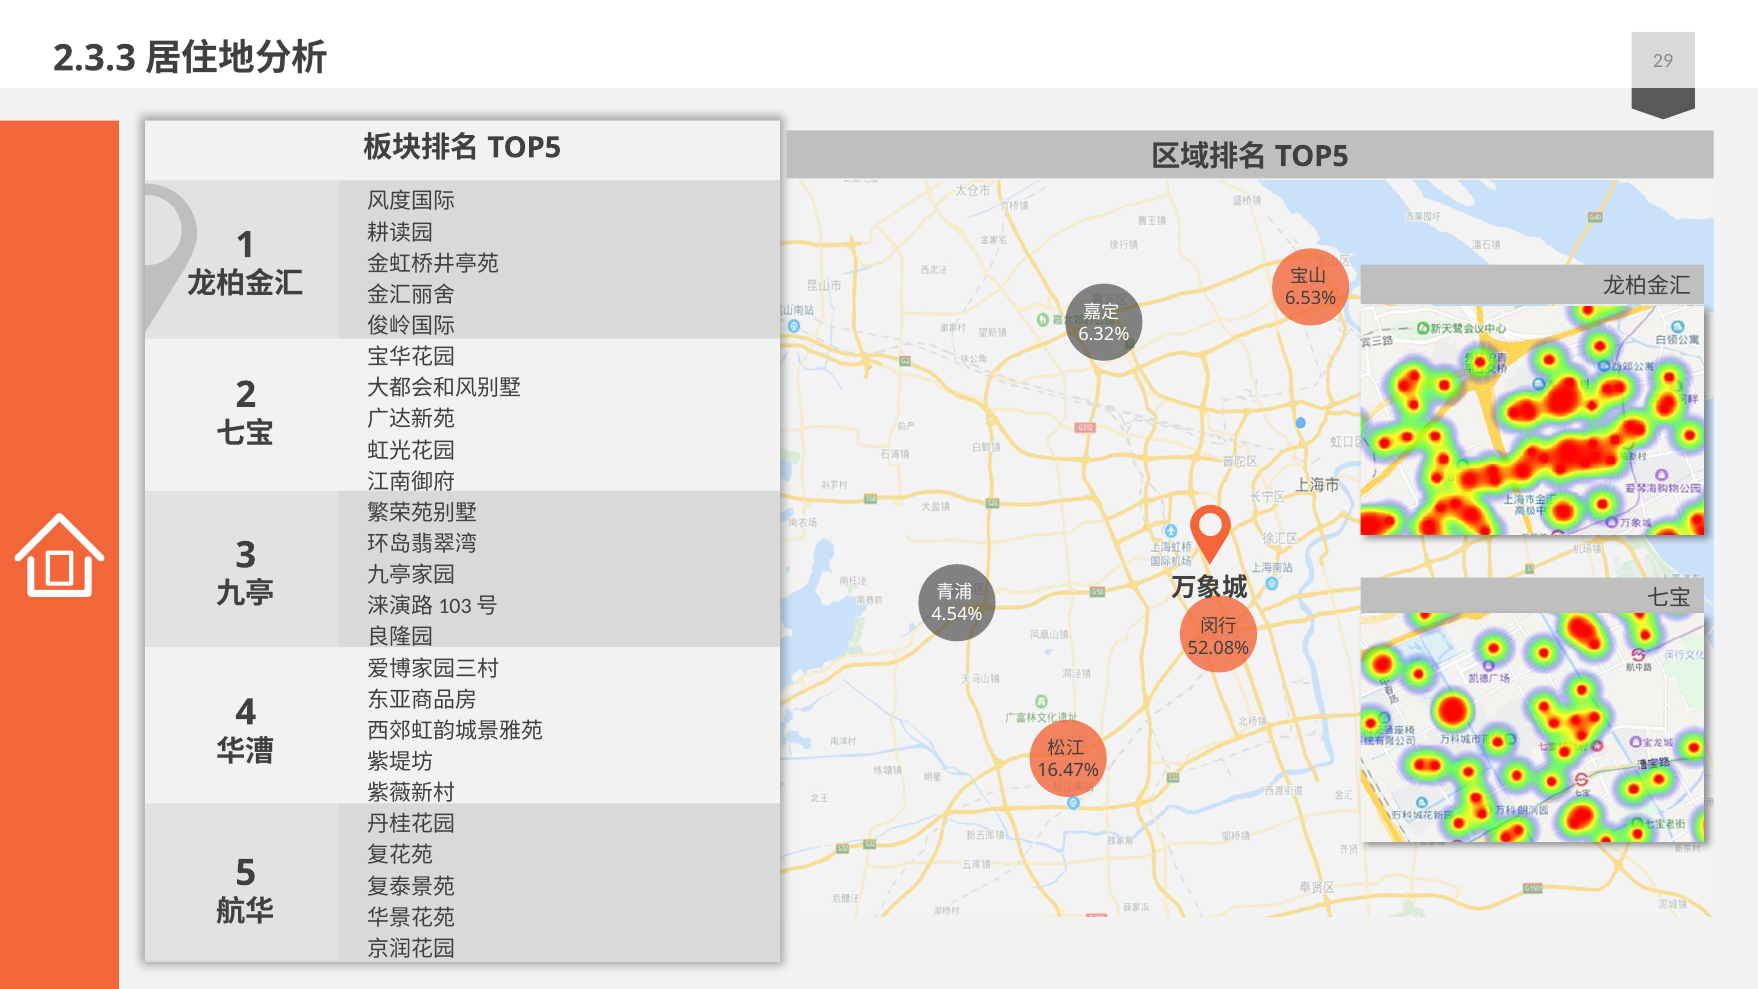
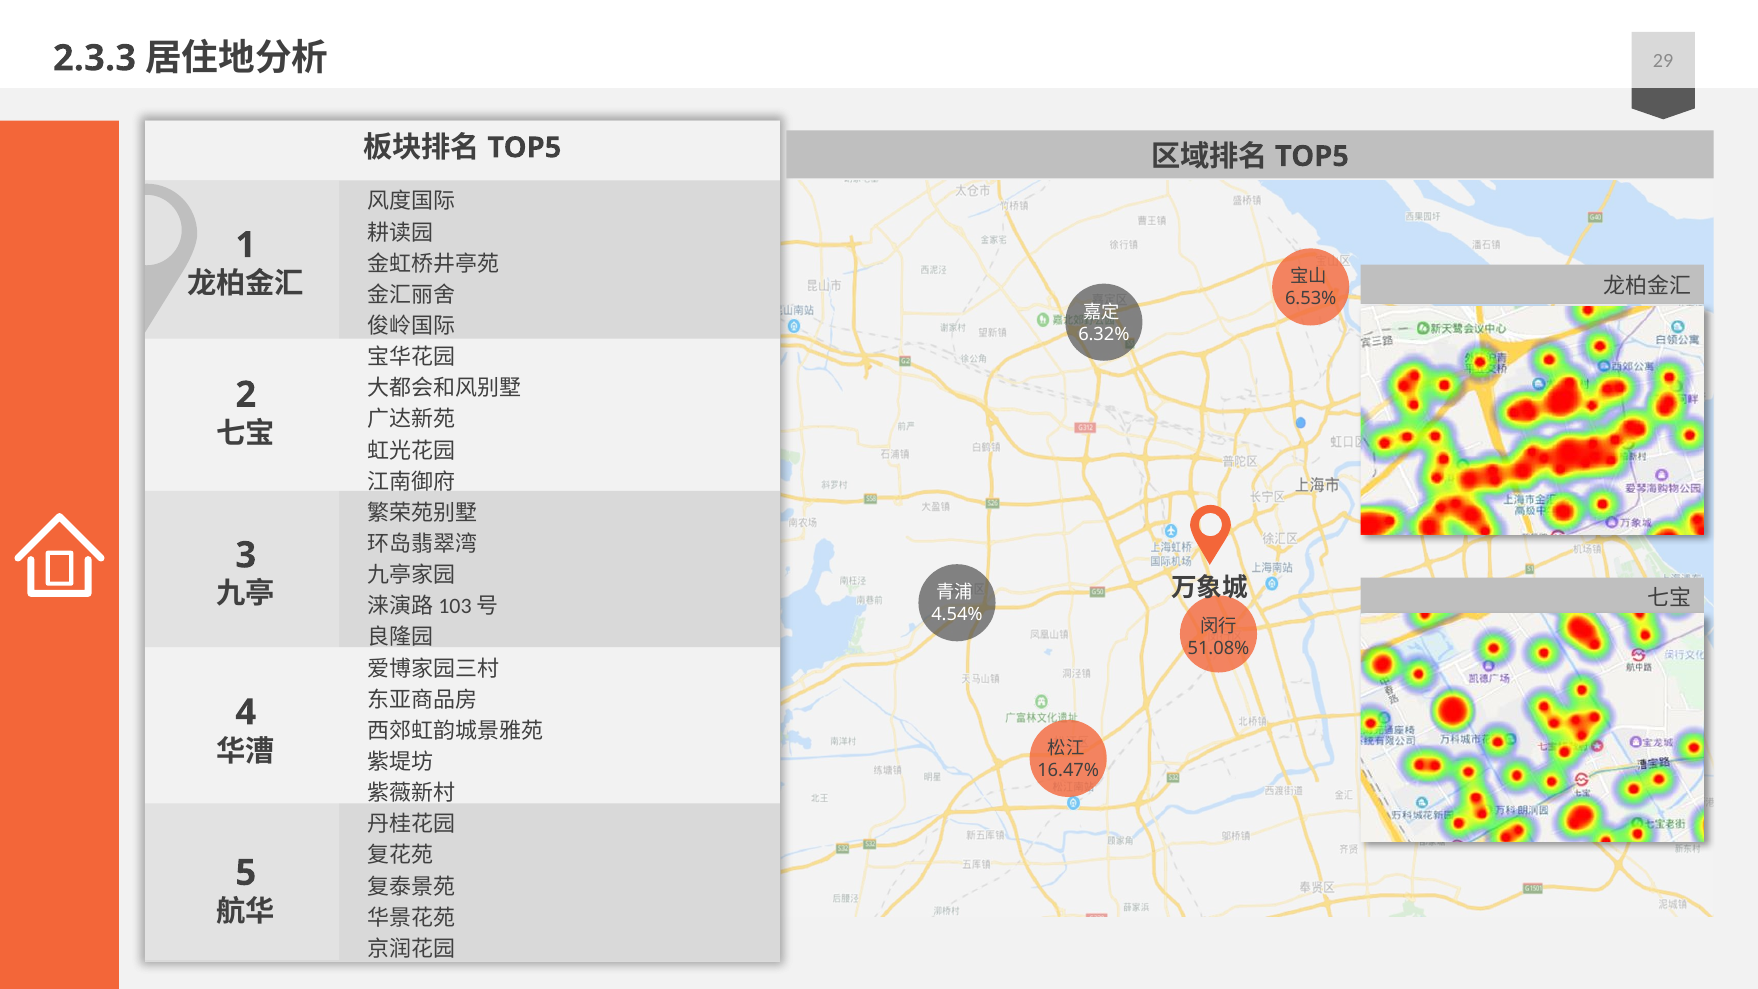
52.08%: 52.08% -> 51.08%
